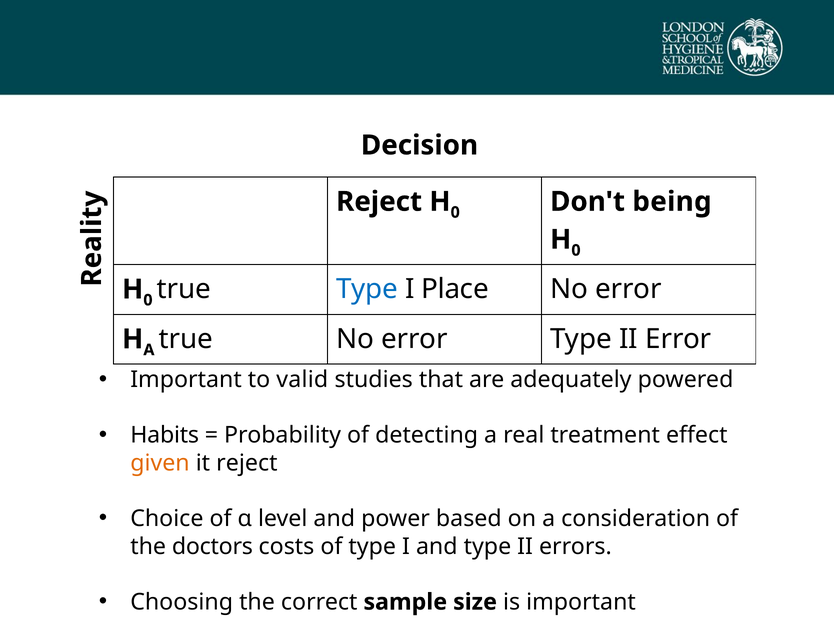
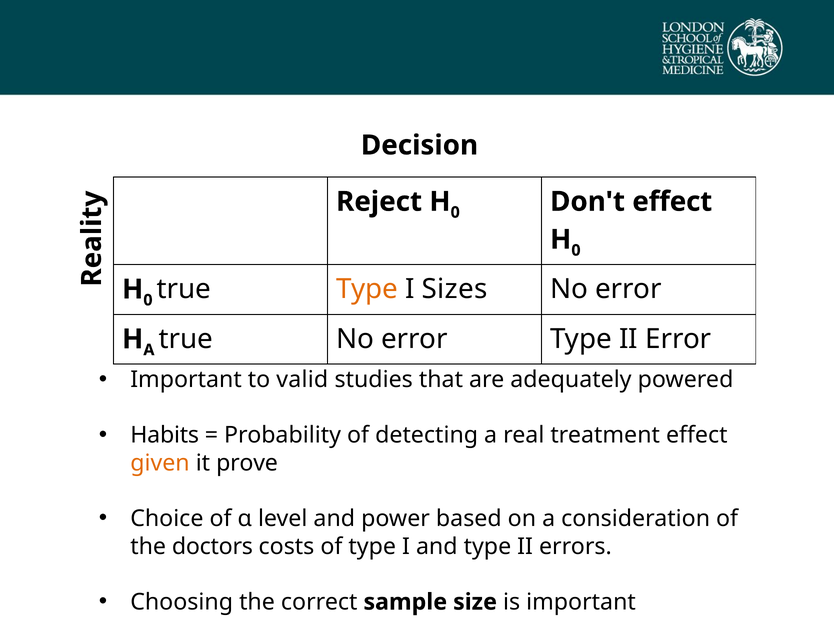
Don't being: being -> effect
Type at (367, 290) colour: blue -> orange
Place: Place -> Sizes
it reject: reject -> prove
